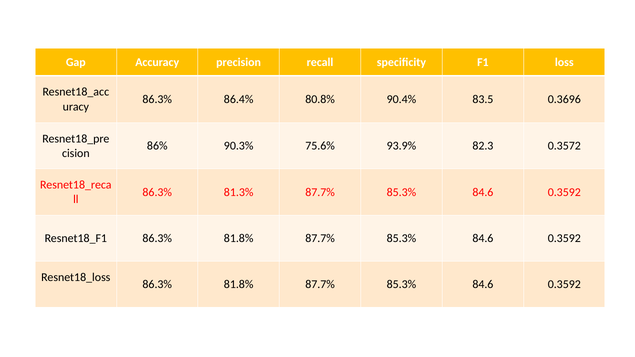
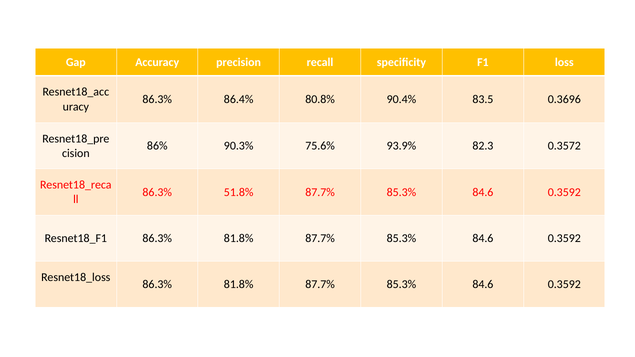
81.3%: 81.3% -> 51.8%
